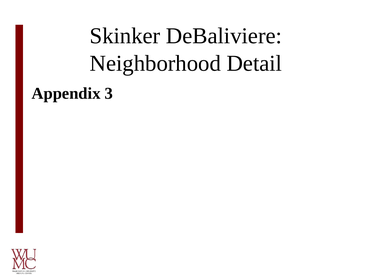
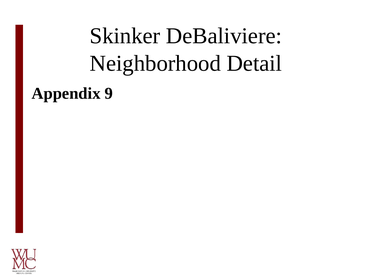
3: 3 -> 9
